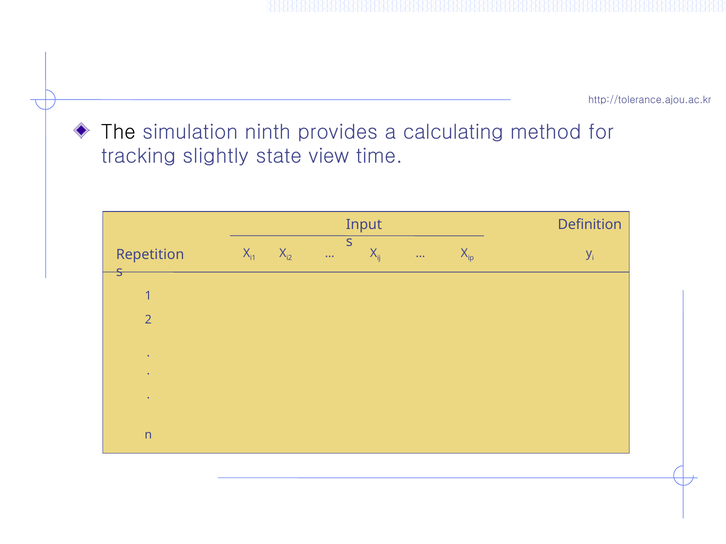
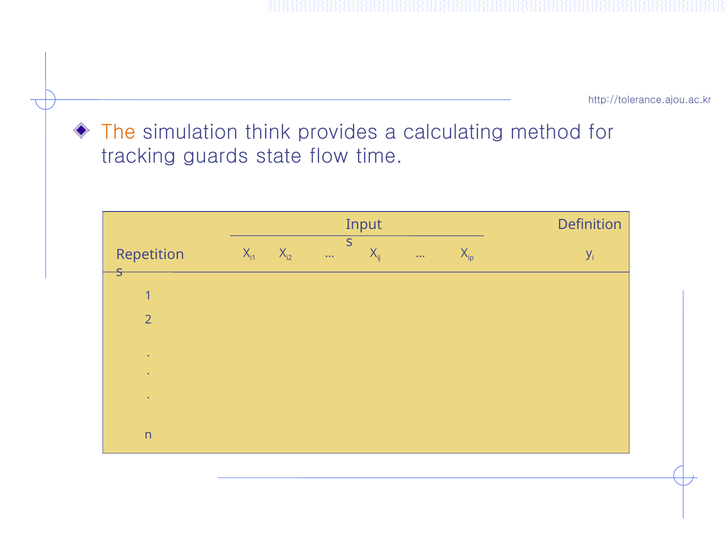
The colour: black -> orange
ninth: ninth -> think
slightly: slightly -> guards
view: view -> flow
